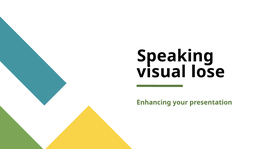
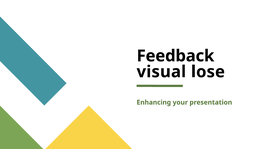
Speaking: Speaking -> Feedback
